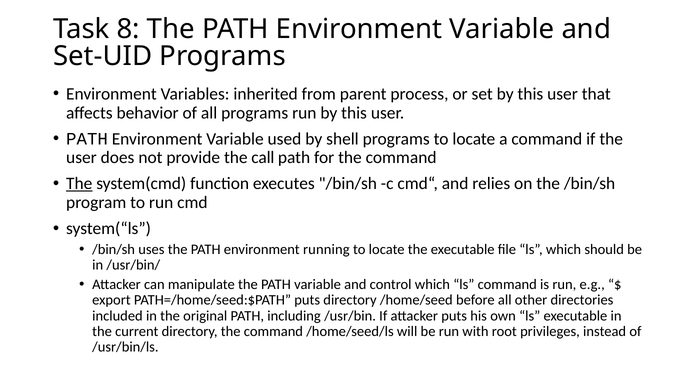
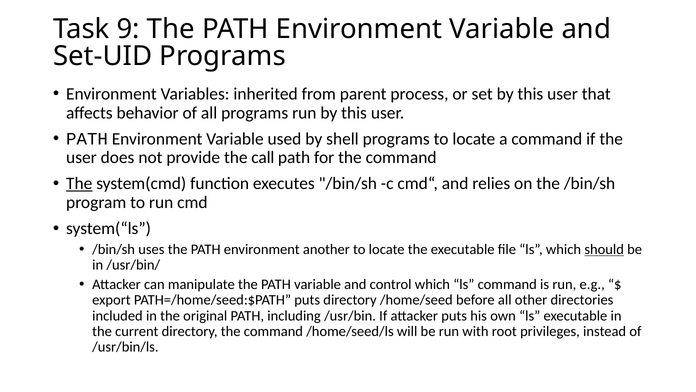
8: 8 -> 9
running: running -> another
should underline: none -> present
